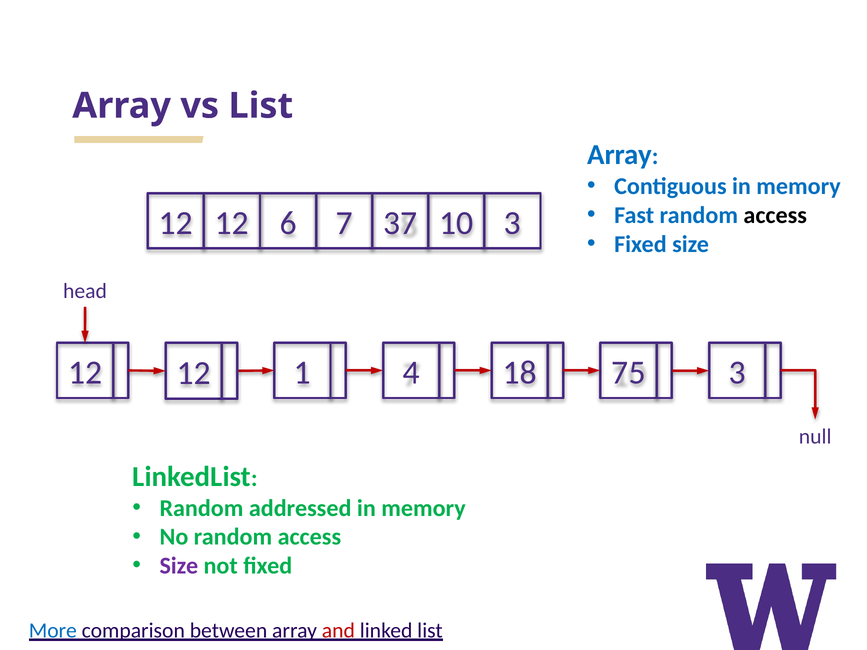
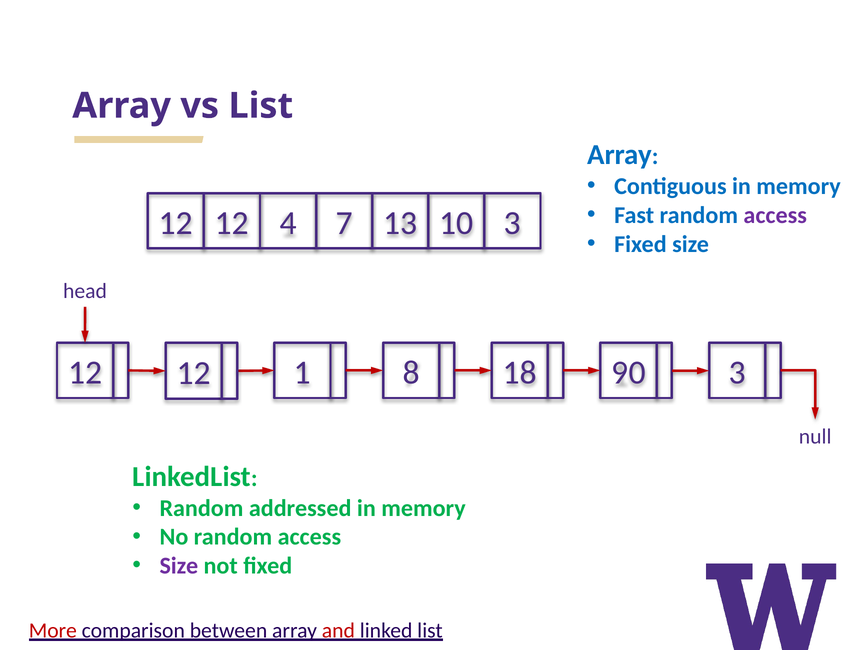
access at (775, 215) colour: black -> purple
6: 6 -> 4
37: 37 -> 13
4: 4 -> 8
75: 75 -> 90
More colour: blue -> red
